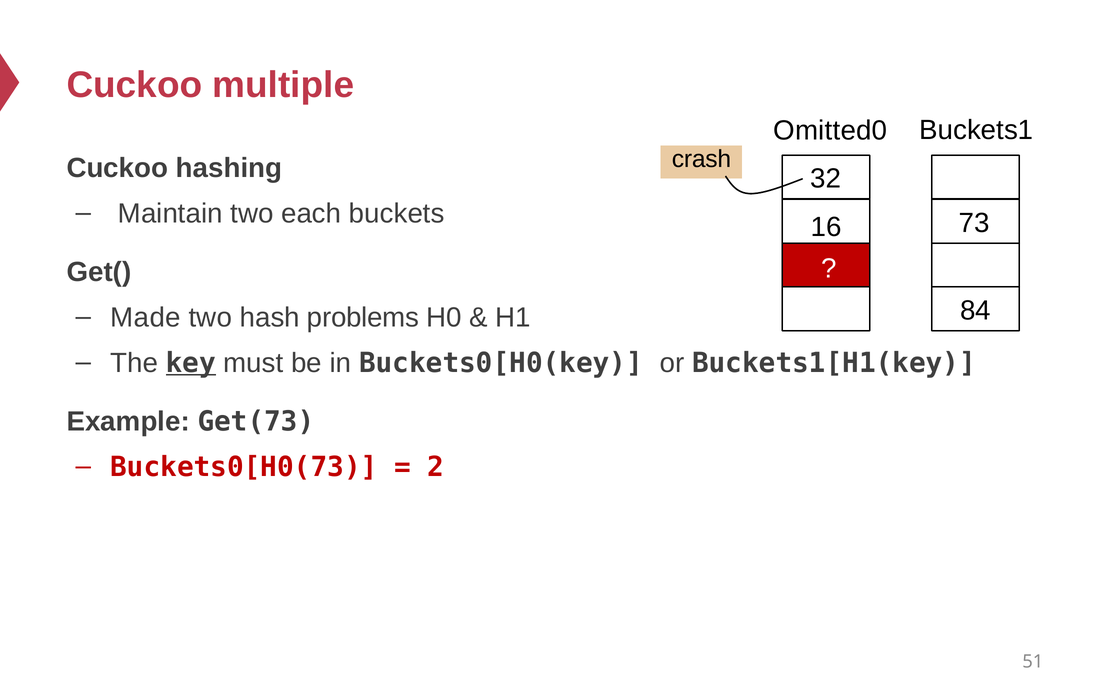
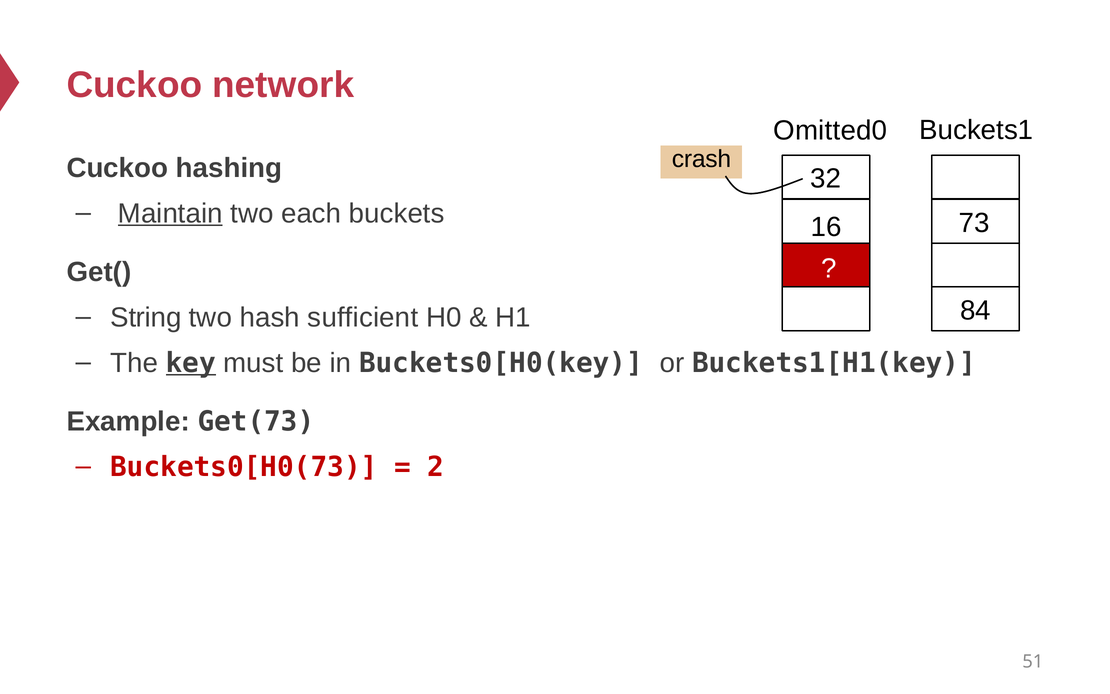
multiple: multiple -> network
Maintain underline: none -> present
Made: Made -> String
problems: problems -> sufficient
